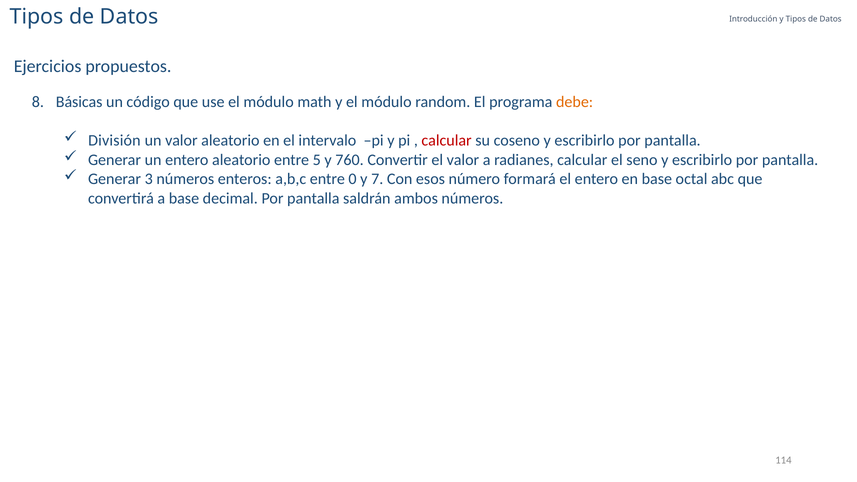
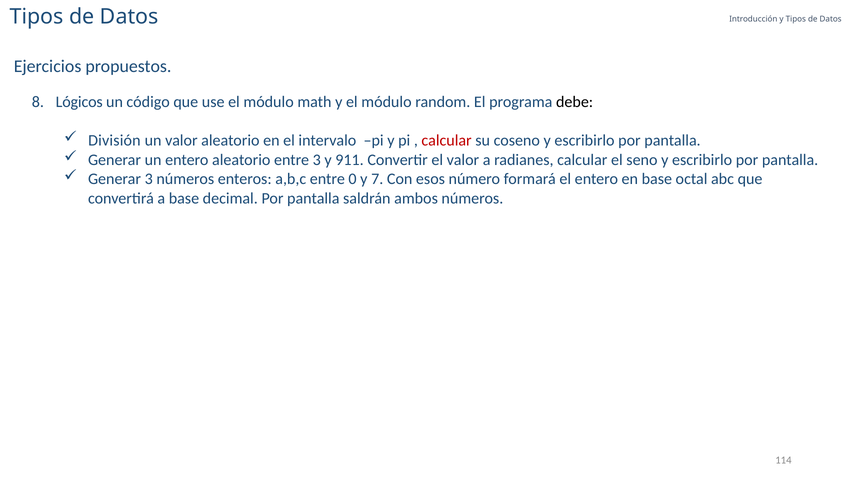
Básicas: Básicas -> Lógicos
debe colour: orange -> black
entre 5: 5 -> 3
760: 760 -> 911
